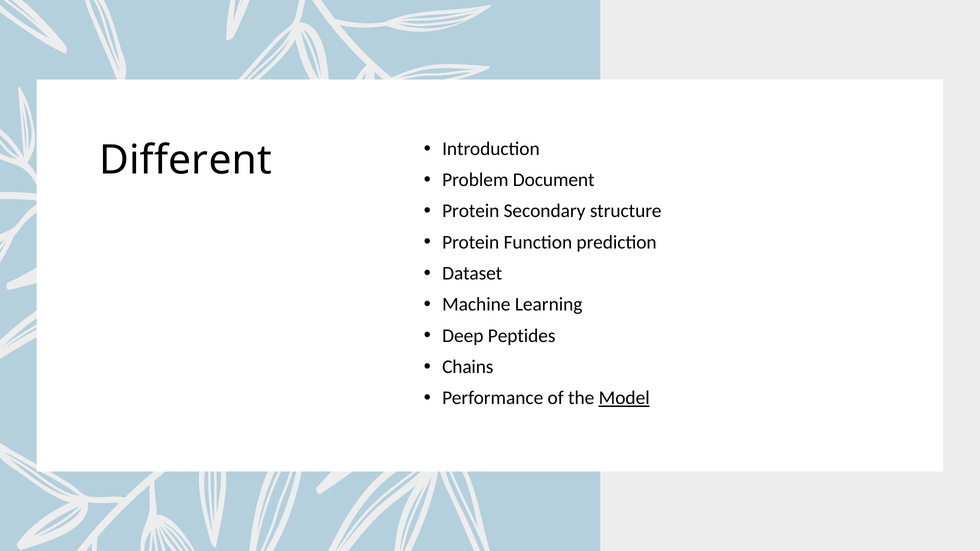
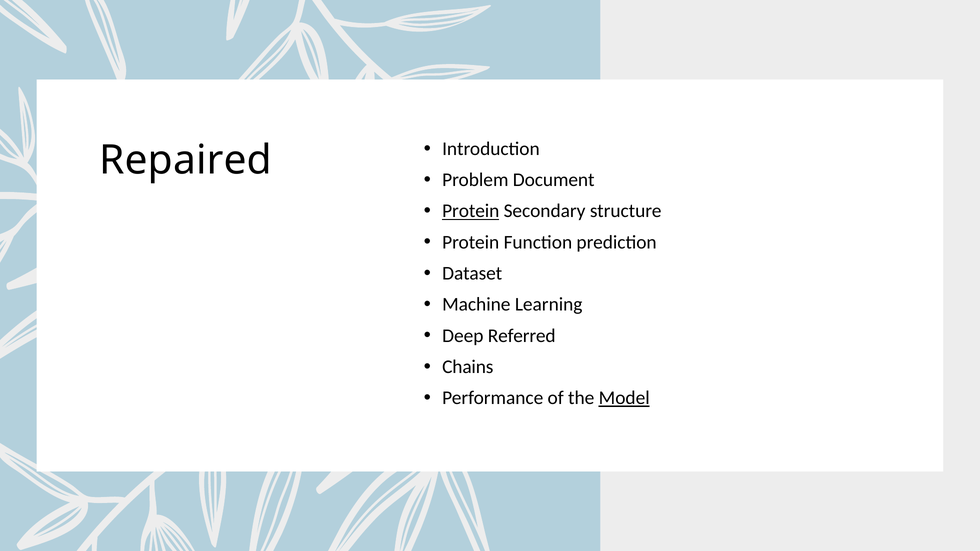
Different: Different -> Repaired
Protein at (471, 211) underline: none -> present
Peptides: Peptides -> Referred
